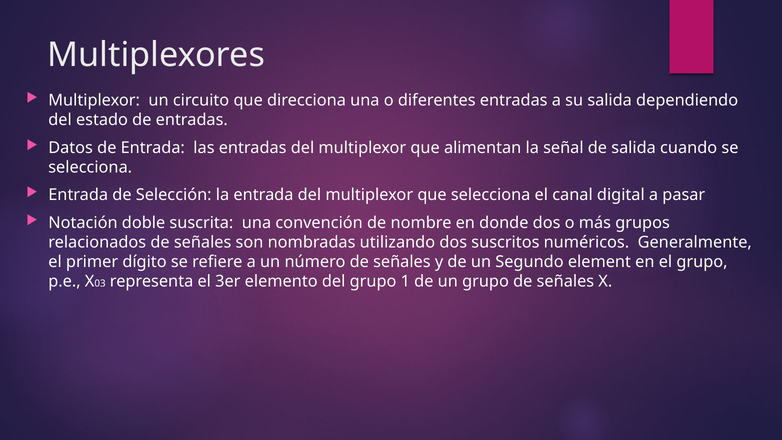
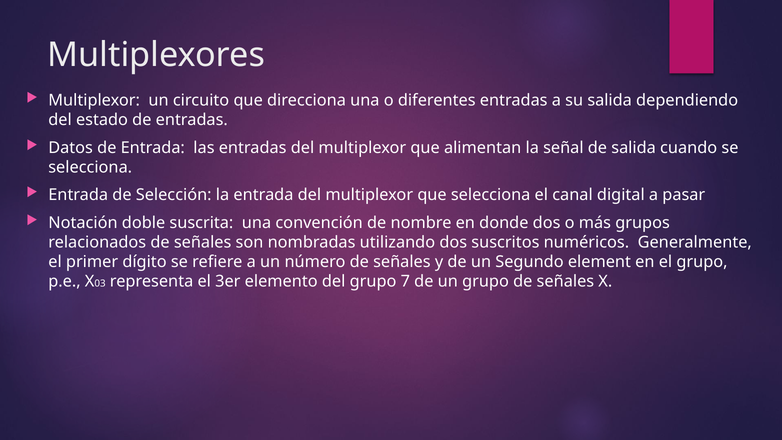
1: 1 -> 7
